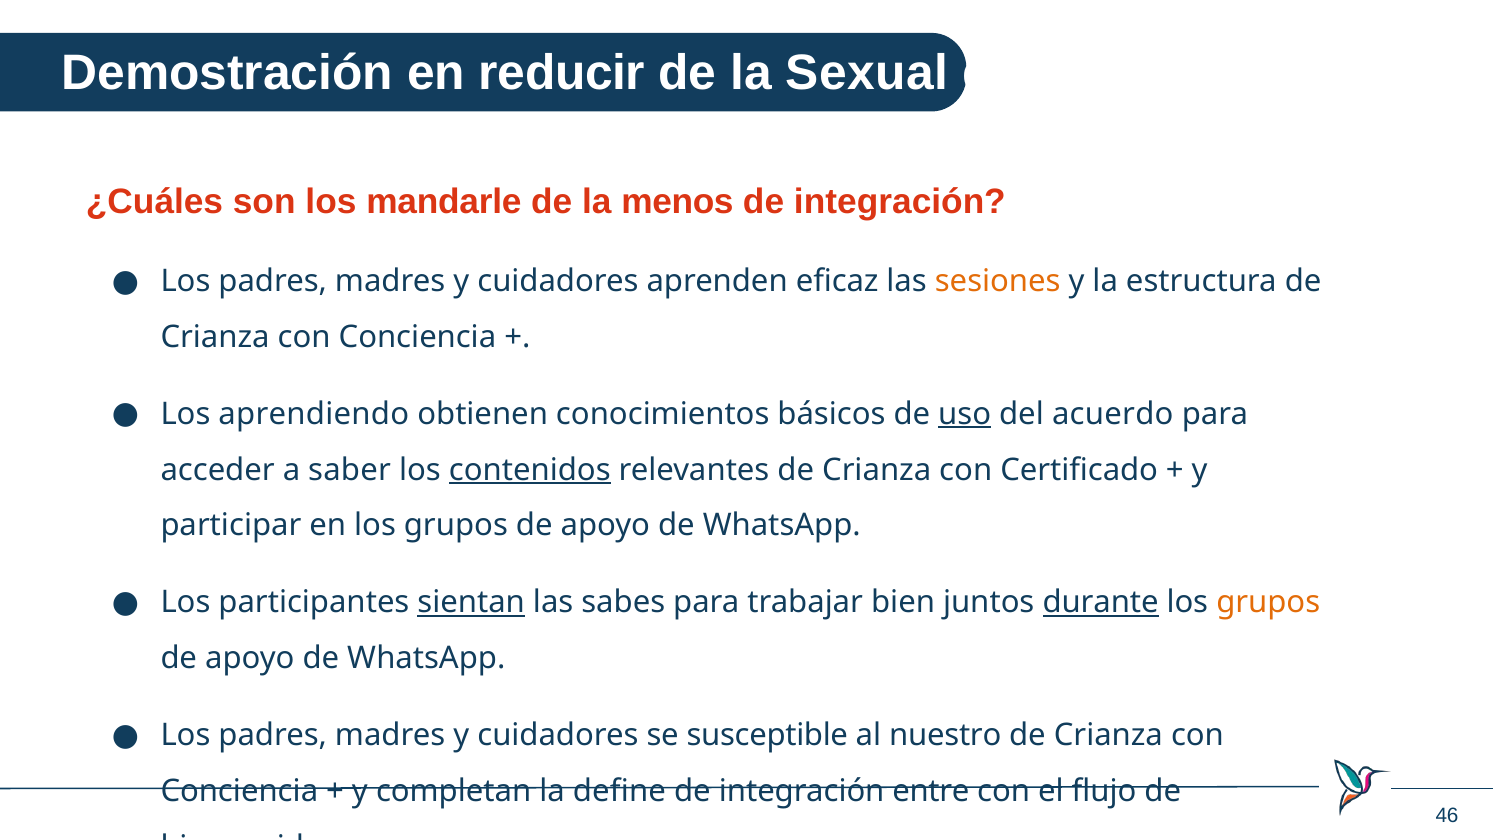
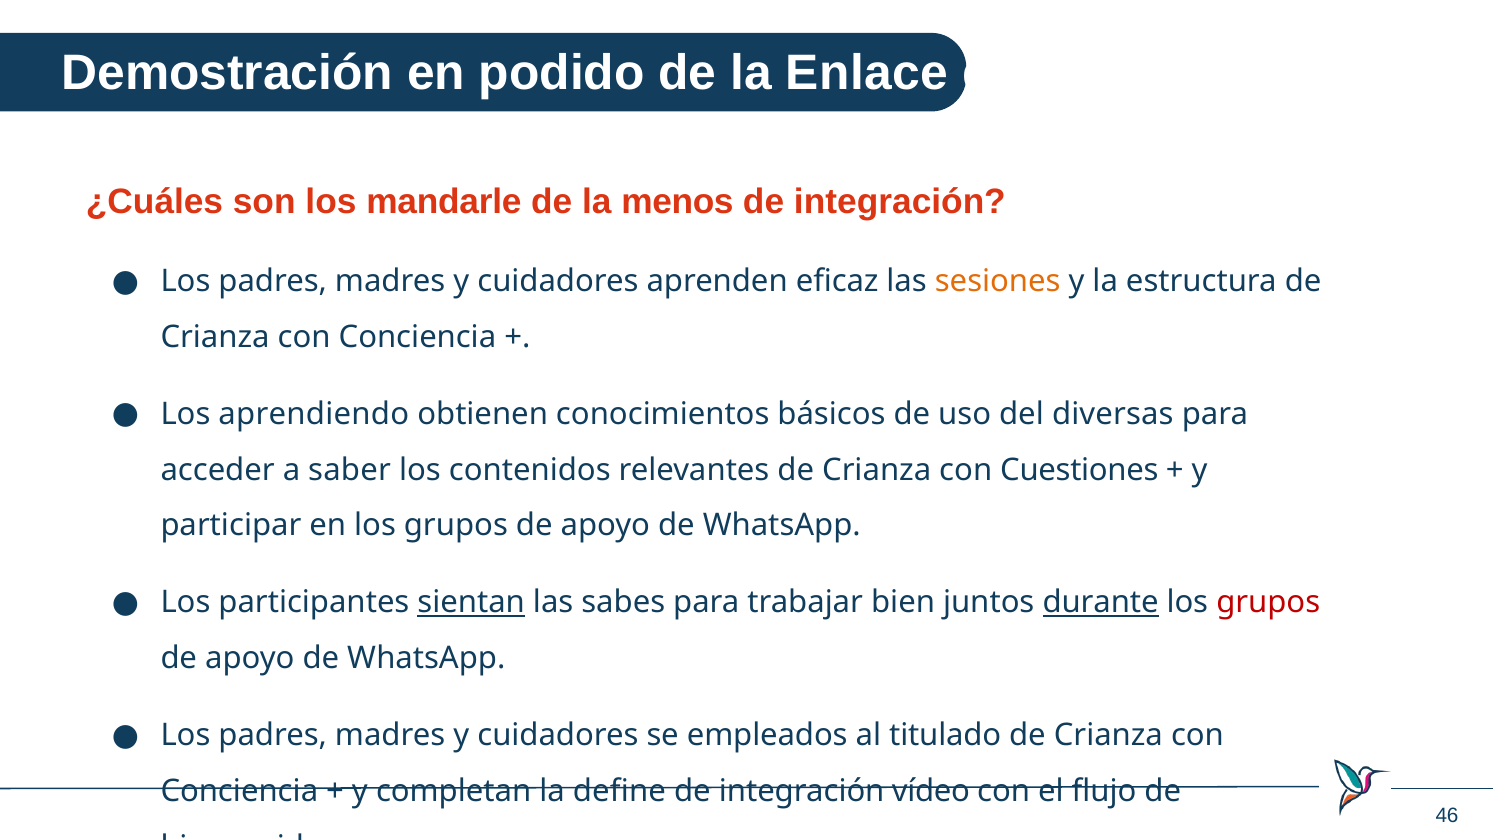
reducir: reducir -> podido
Sexual: Sexual -> Enlace
uso underline: present -> none
acuerdo: acuerdo -> diversas
contenidos underline: present -> none
Certificado: Certificado -> Cuestiones
grupos at (1268, 602) colour: orange -> red
susceptible: susceptible -> empleados
nuestro: nuestro -> titulado
entre: entre -> vídeo
